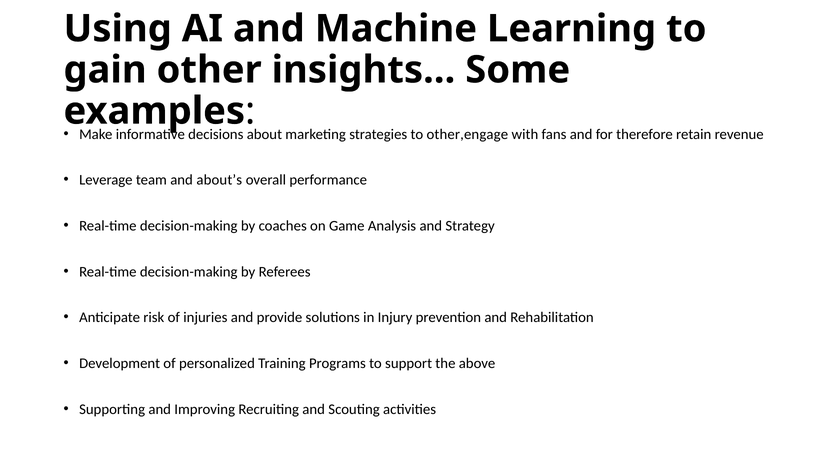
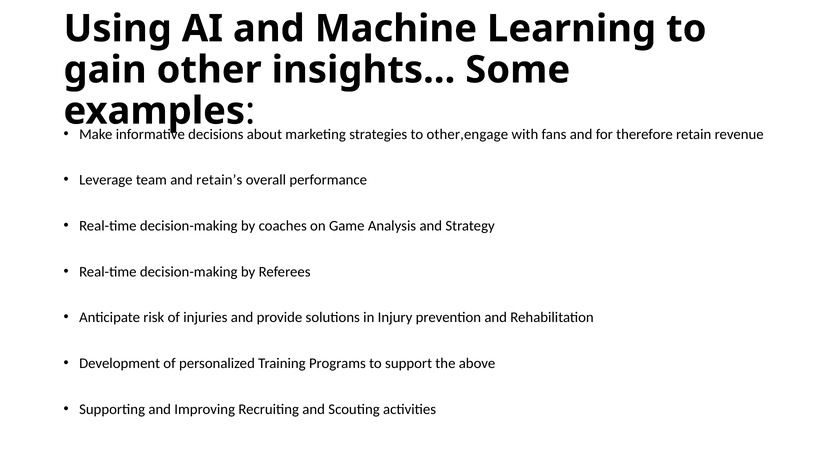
about’s: about’s -> retain’s
